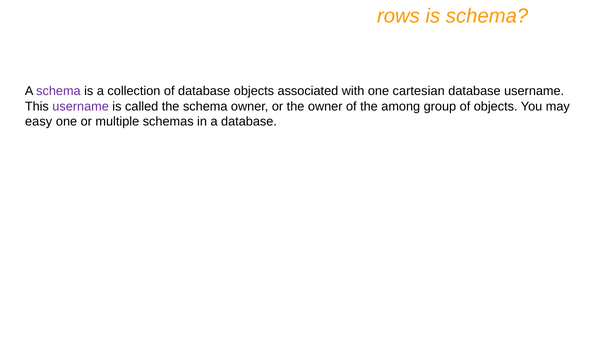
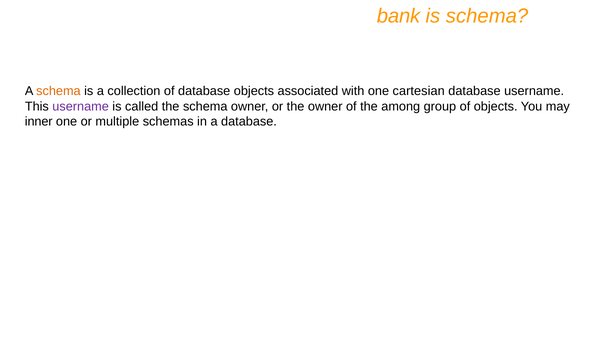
rows: rows -> bank
schema at (58, 91) colour: purple -> orange
easy: easy -> inner
